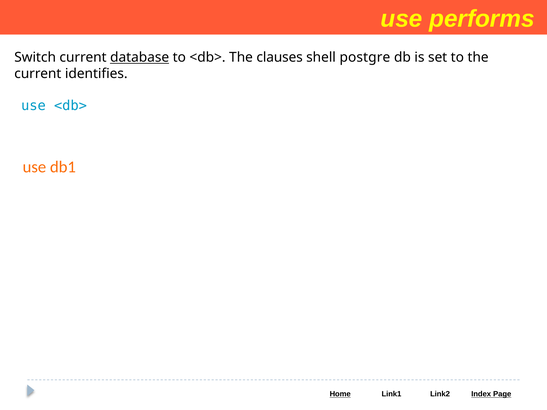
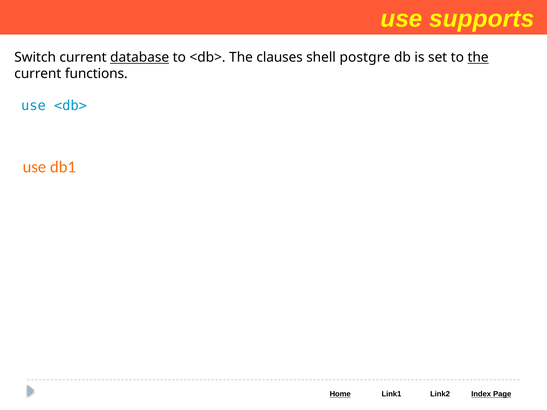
performs: performs -> supports
the at (478, 57) underline: none -> present
identifies: identifies -> functions
